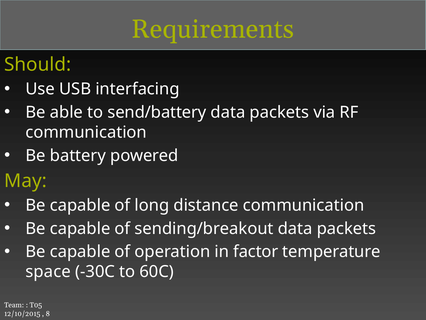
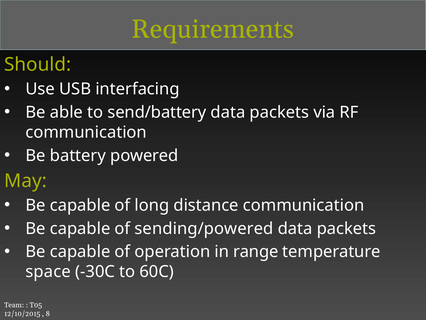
sending/breakout: sending/breakout -> sending/powered
factor: factor -> range
